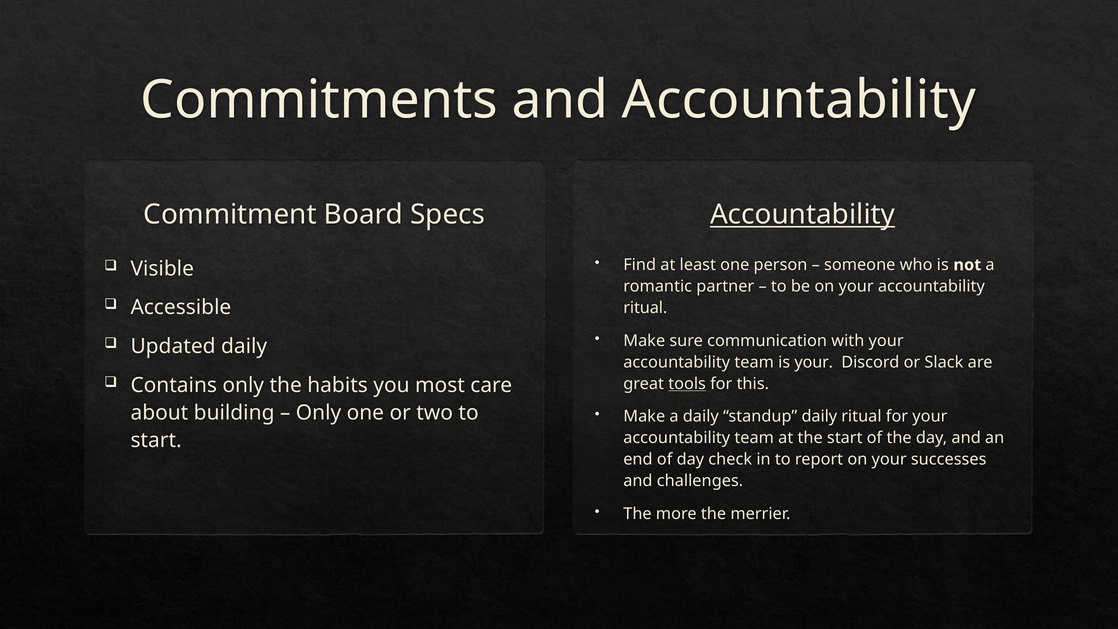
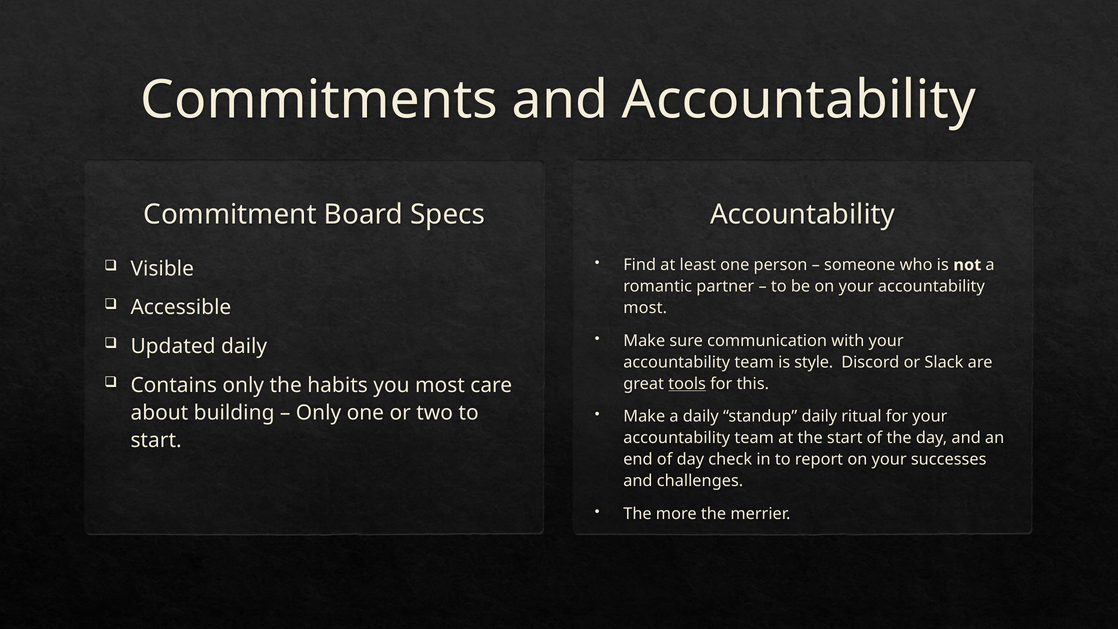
Accountability at (803, 215) underline: present -> none
ritual at (645, 308): ritual -> most
is your: your -> style
